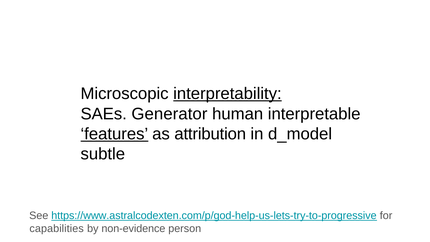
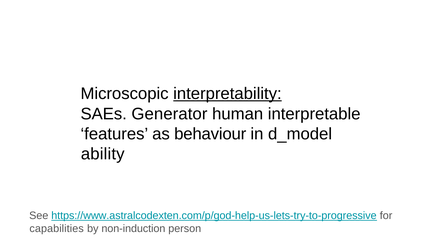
features underline: present -> none
attribution: attribution -> behaviour
subtle: subtle -> ability
non-evidence: non-evidence -> non-induction
